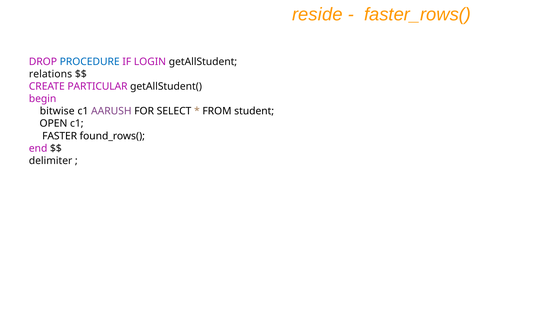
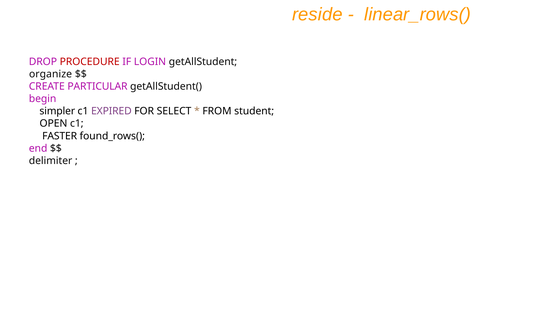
faster_rows(: faster_rows( -> linear_rows(
PROCEDURE colour: blue -> red
relations: relations -> organize
bitwise: bitwise -> simpler
AARUSH: AARUSH -> EXPIRED
